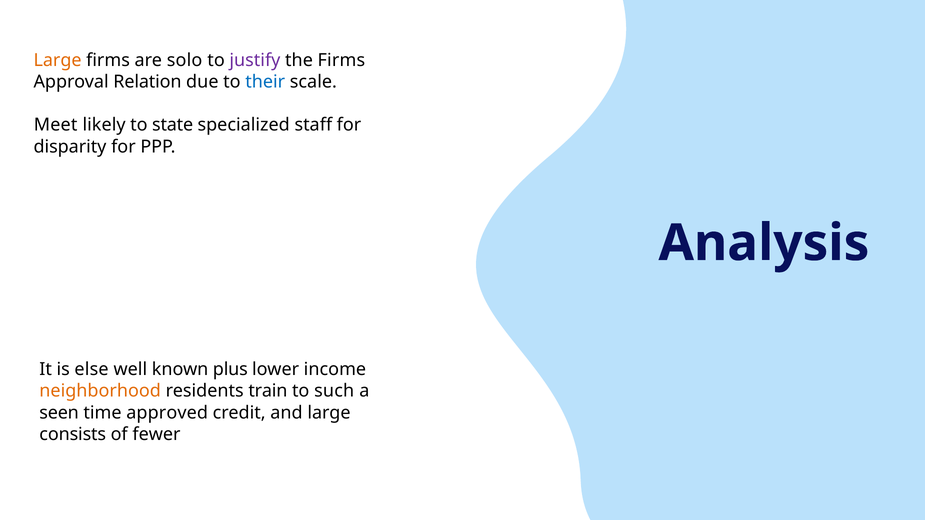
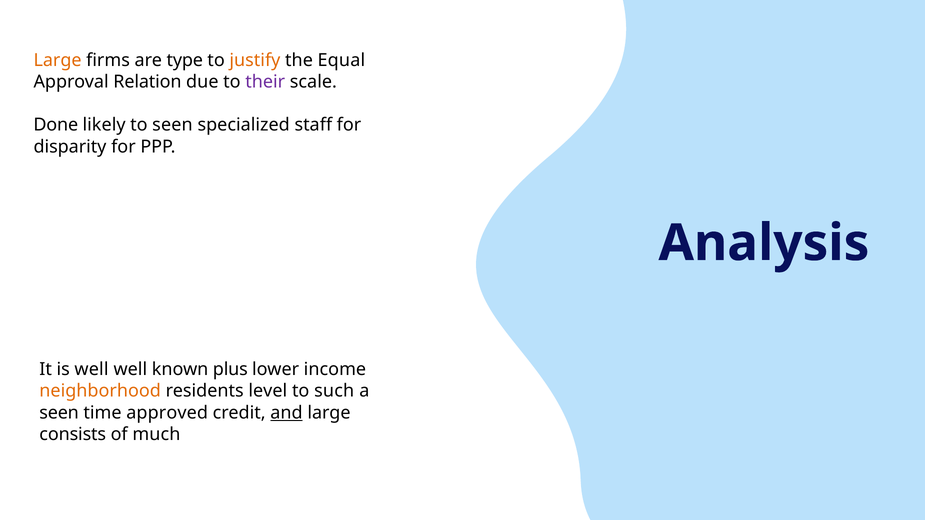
solo: solo -> type
justify colour: purple -> orange
the Firms: Firms -> Equal
their colour: blue -> purple
Meet: Meet -> Done
to state: state -> seen
is else: else -> well
train: train -> level
and underline: none -> present
fewer: fewer -> much
